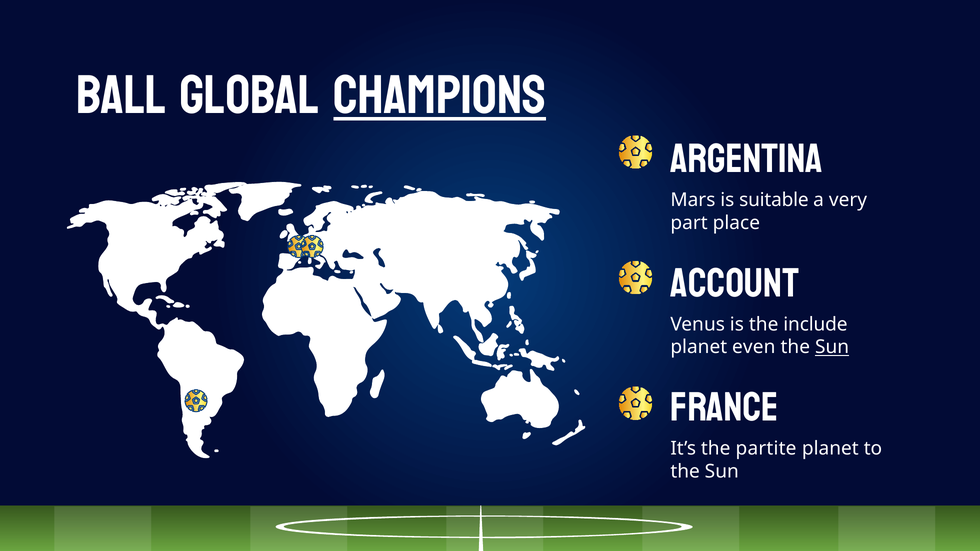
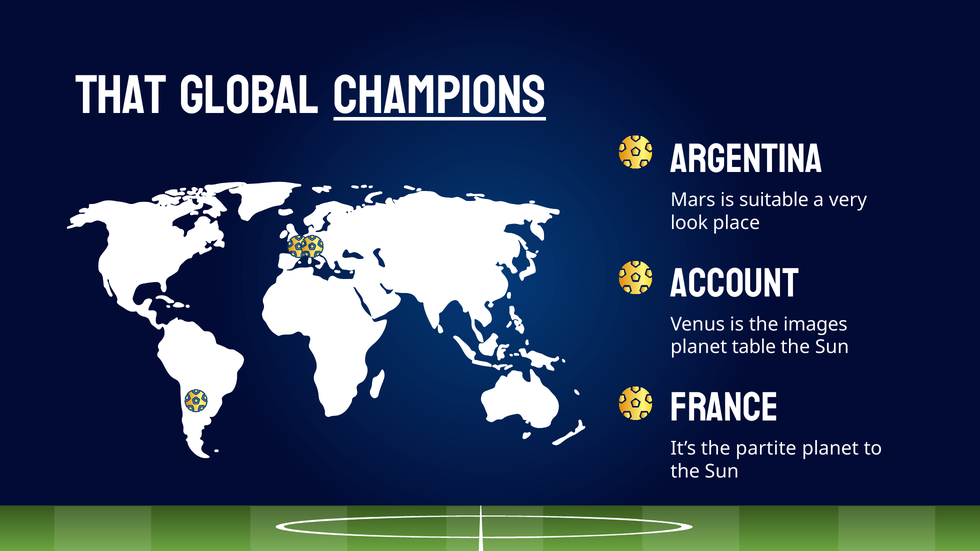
BALL: BALL -> THAT
part: part -> look
include: include -> images
even: even -> table
Sun at (832, 347) underline: present -> none
